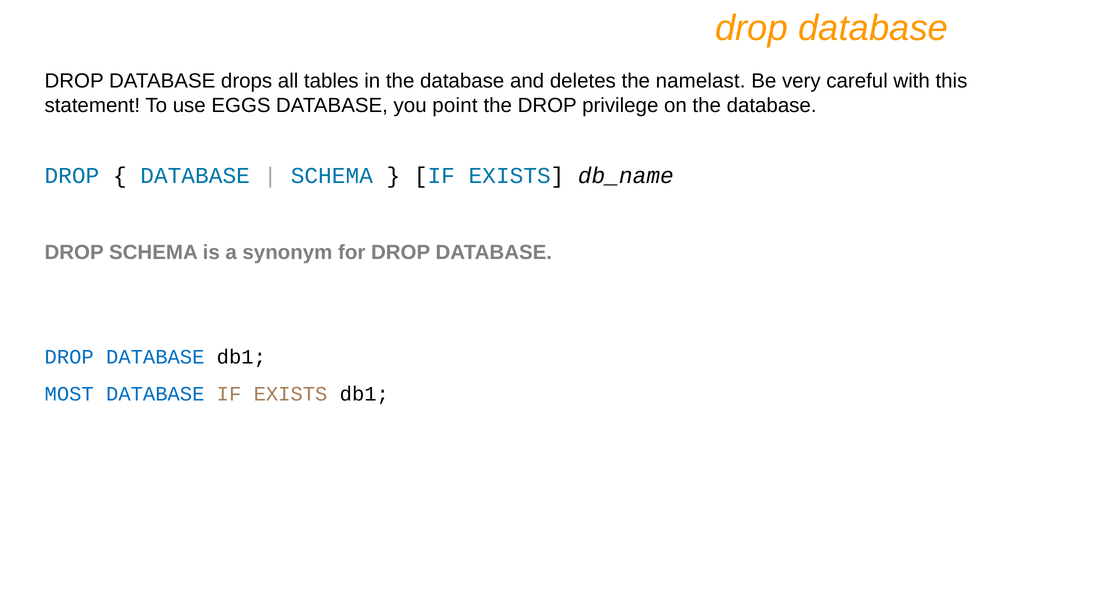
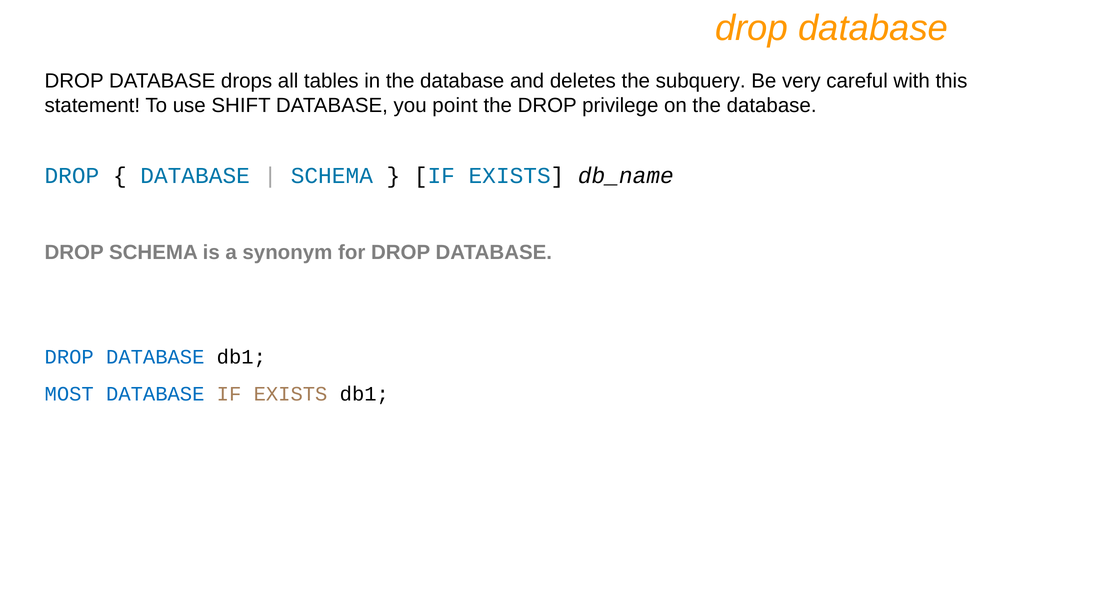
namelast: namelast -> subquery
EGGS: EGGS -> SHIFT
